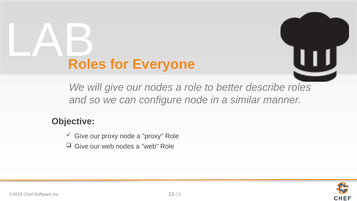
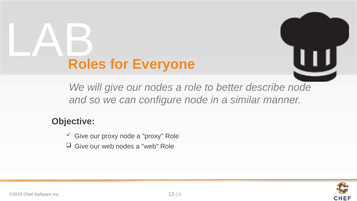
describe roles: roles -> node
